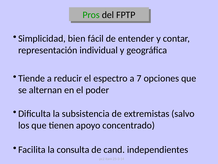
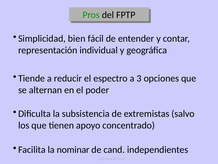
7: 7 -> 3
consulta: consulta -> nominar
